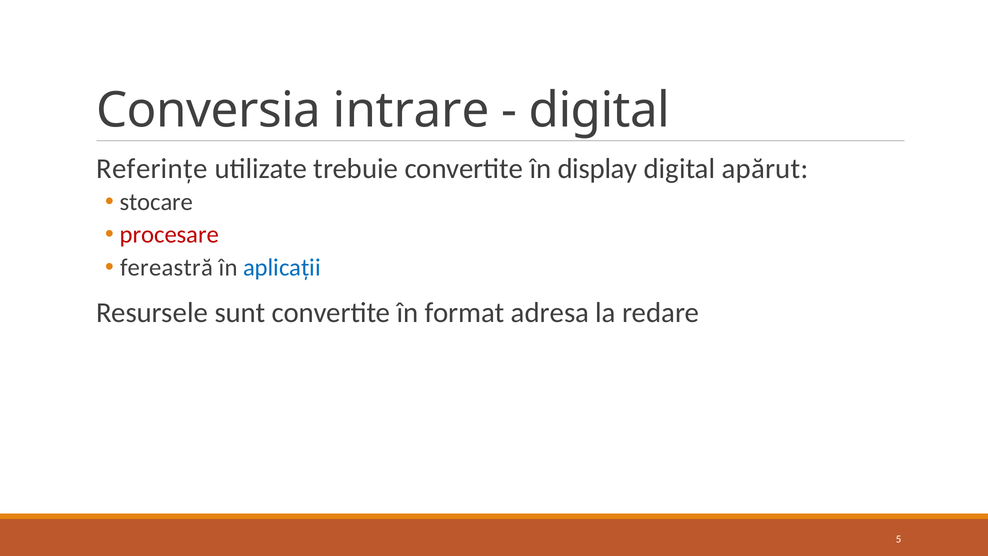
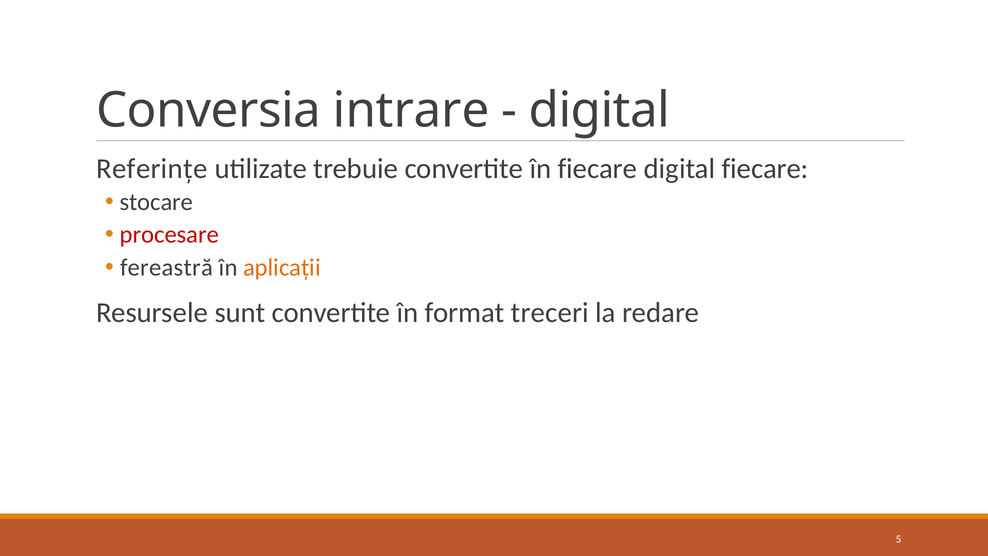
în display: display -> fiecare
digital apărut: apărut -> fiecare
aplicații colour: blue -> orange
adresa: adresa -> treceri
